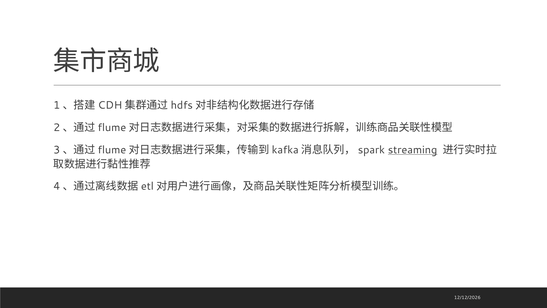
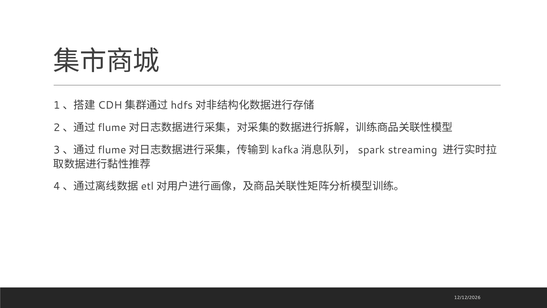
streaming underline: present -> none
